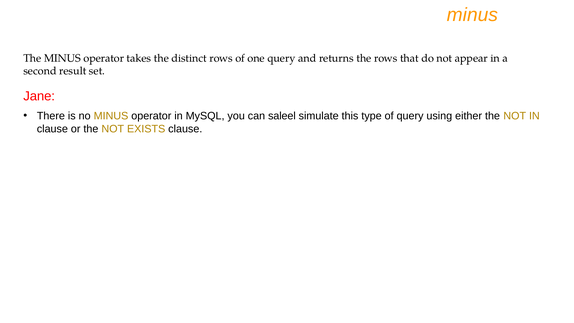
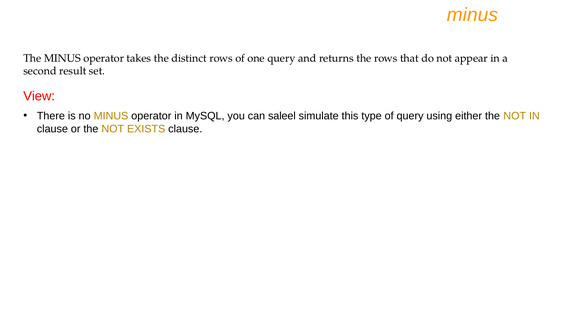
Jane: Jane -> View
